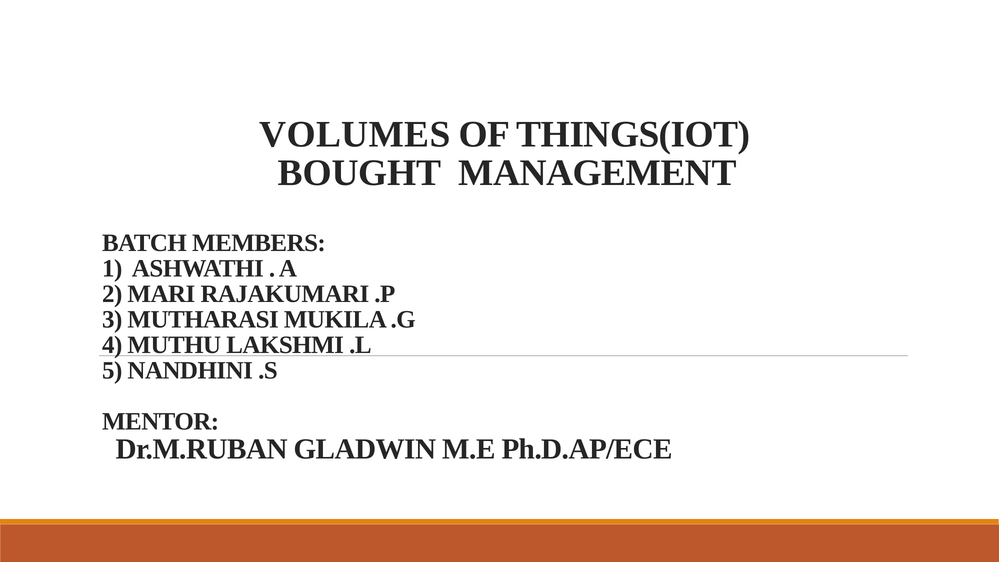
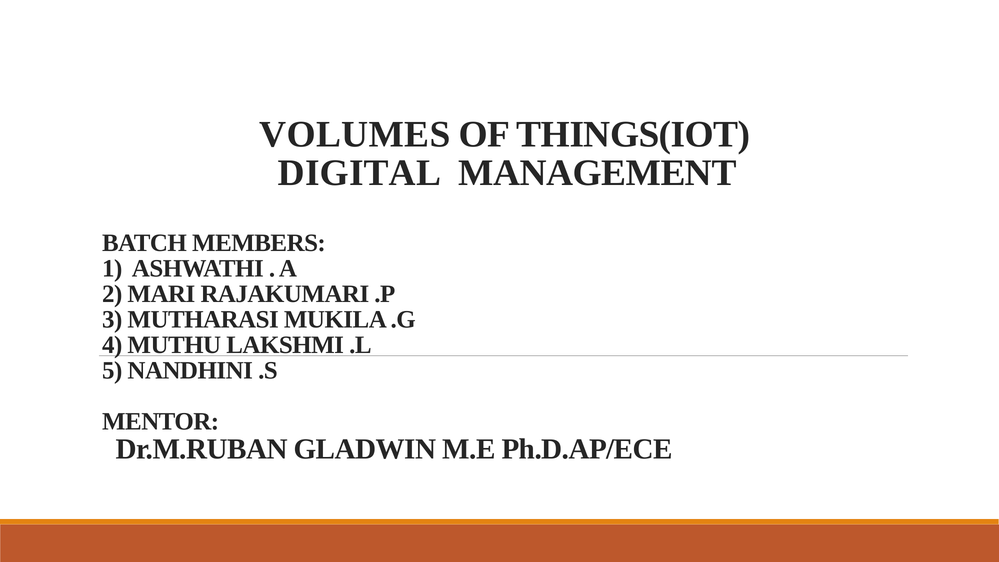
BOUGHT: BOUGHT -> DIGITAL
